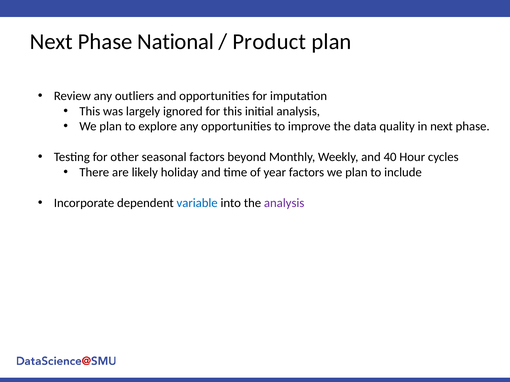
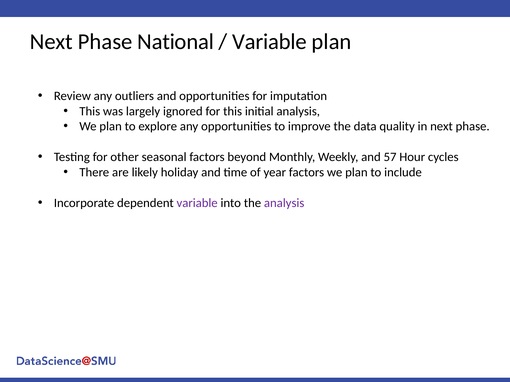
Product at (269, 42): Product -> Variable
40: 40 -> 57
variable at (197, 203) colour: blue -> purple
